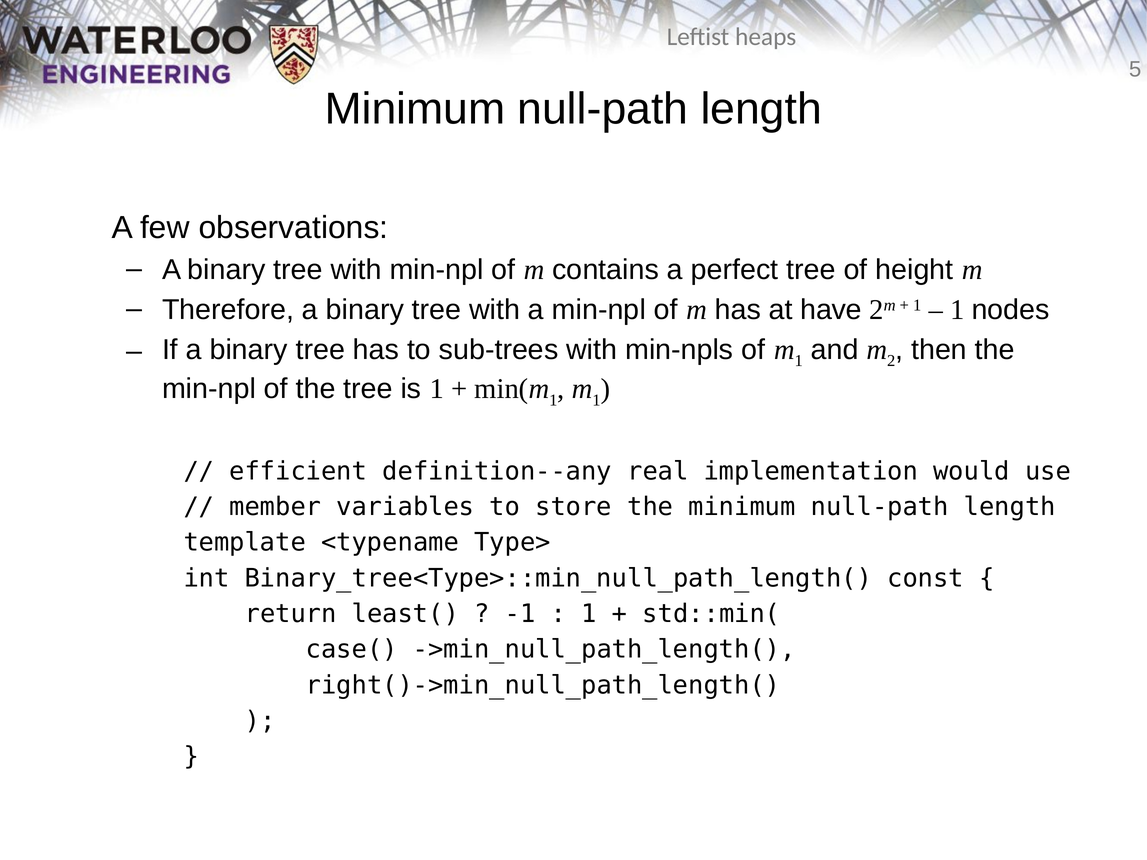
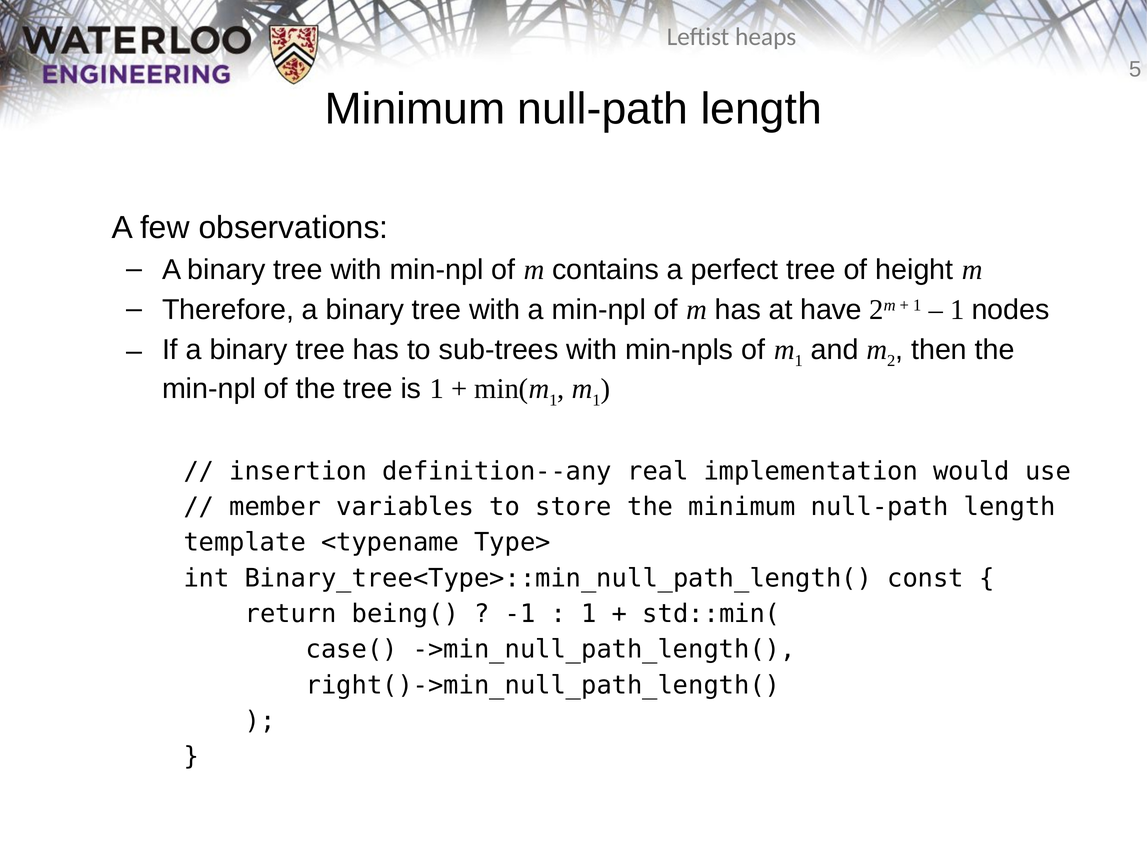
efficient: efficient -> insertion
least(: least( -> being(
